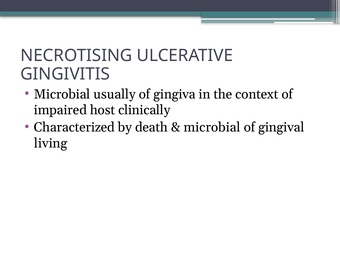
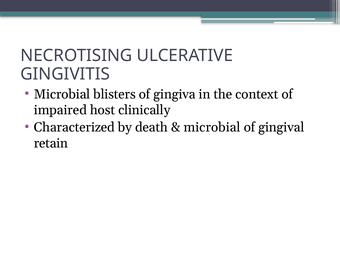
usually: usually -> blisters
living: living -> retain
